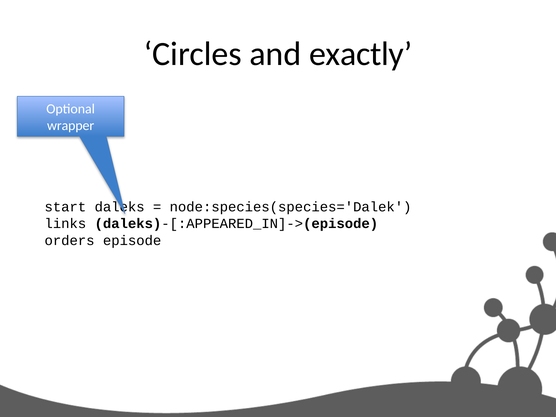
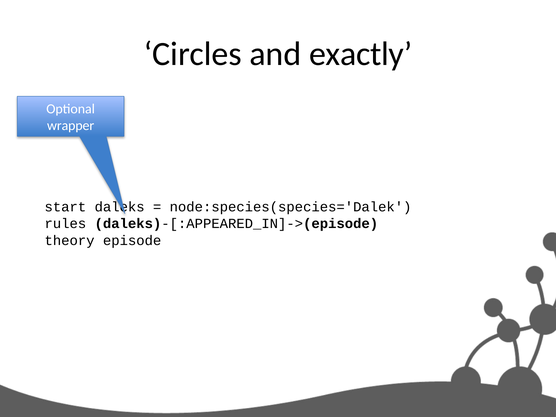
links: links -> rules
orders: orders -> theory
